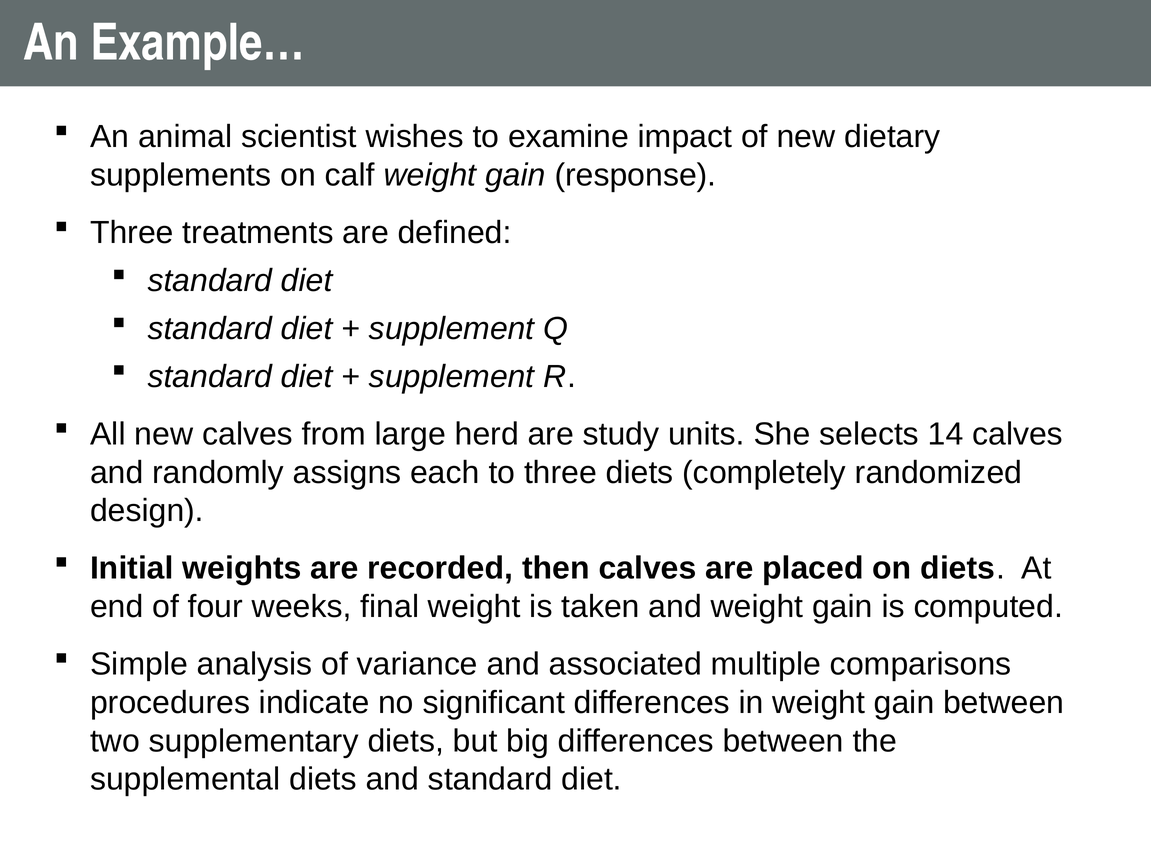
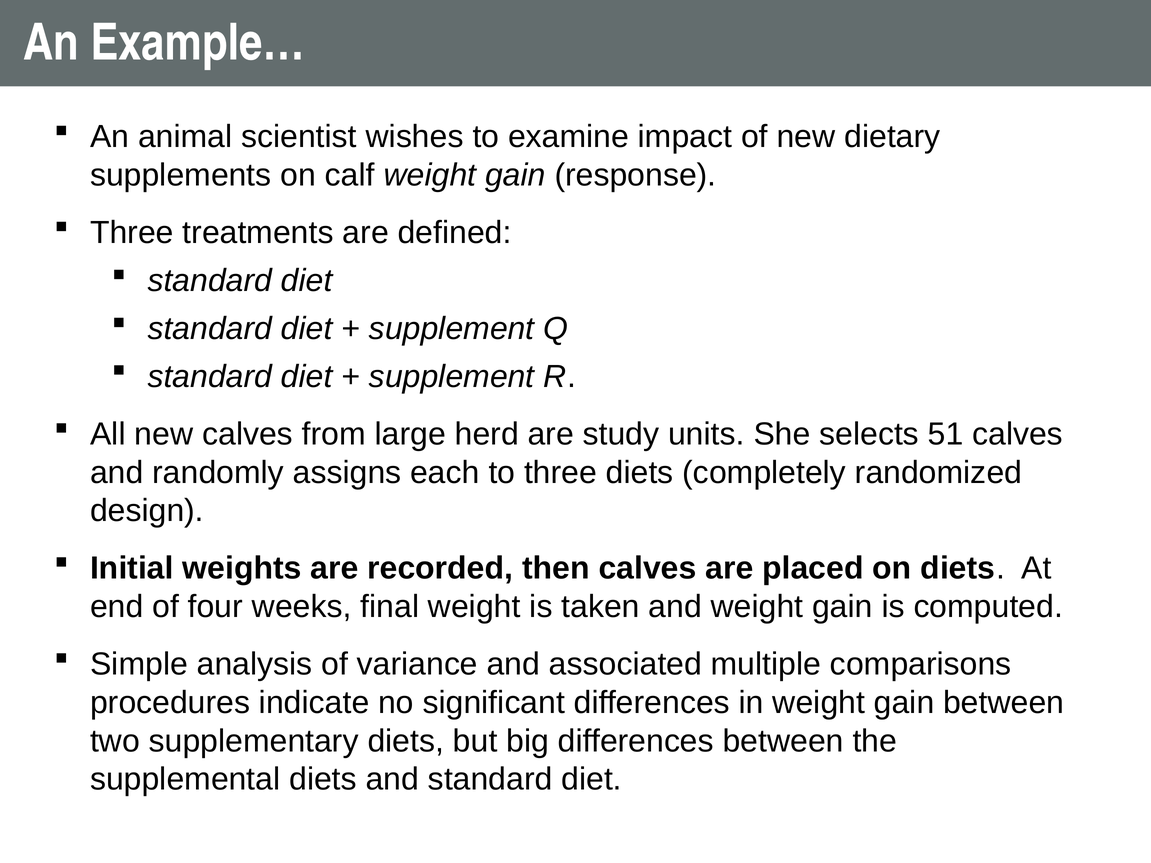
14: 14 -> 51
